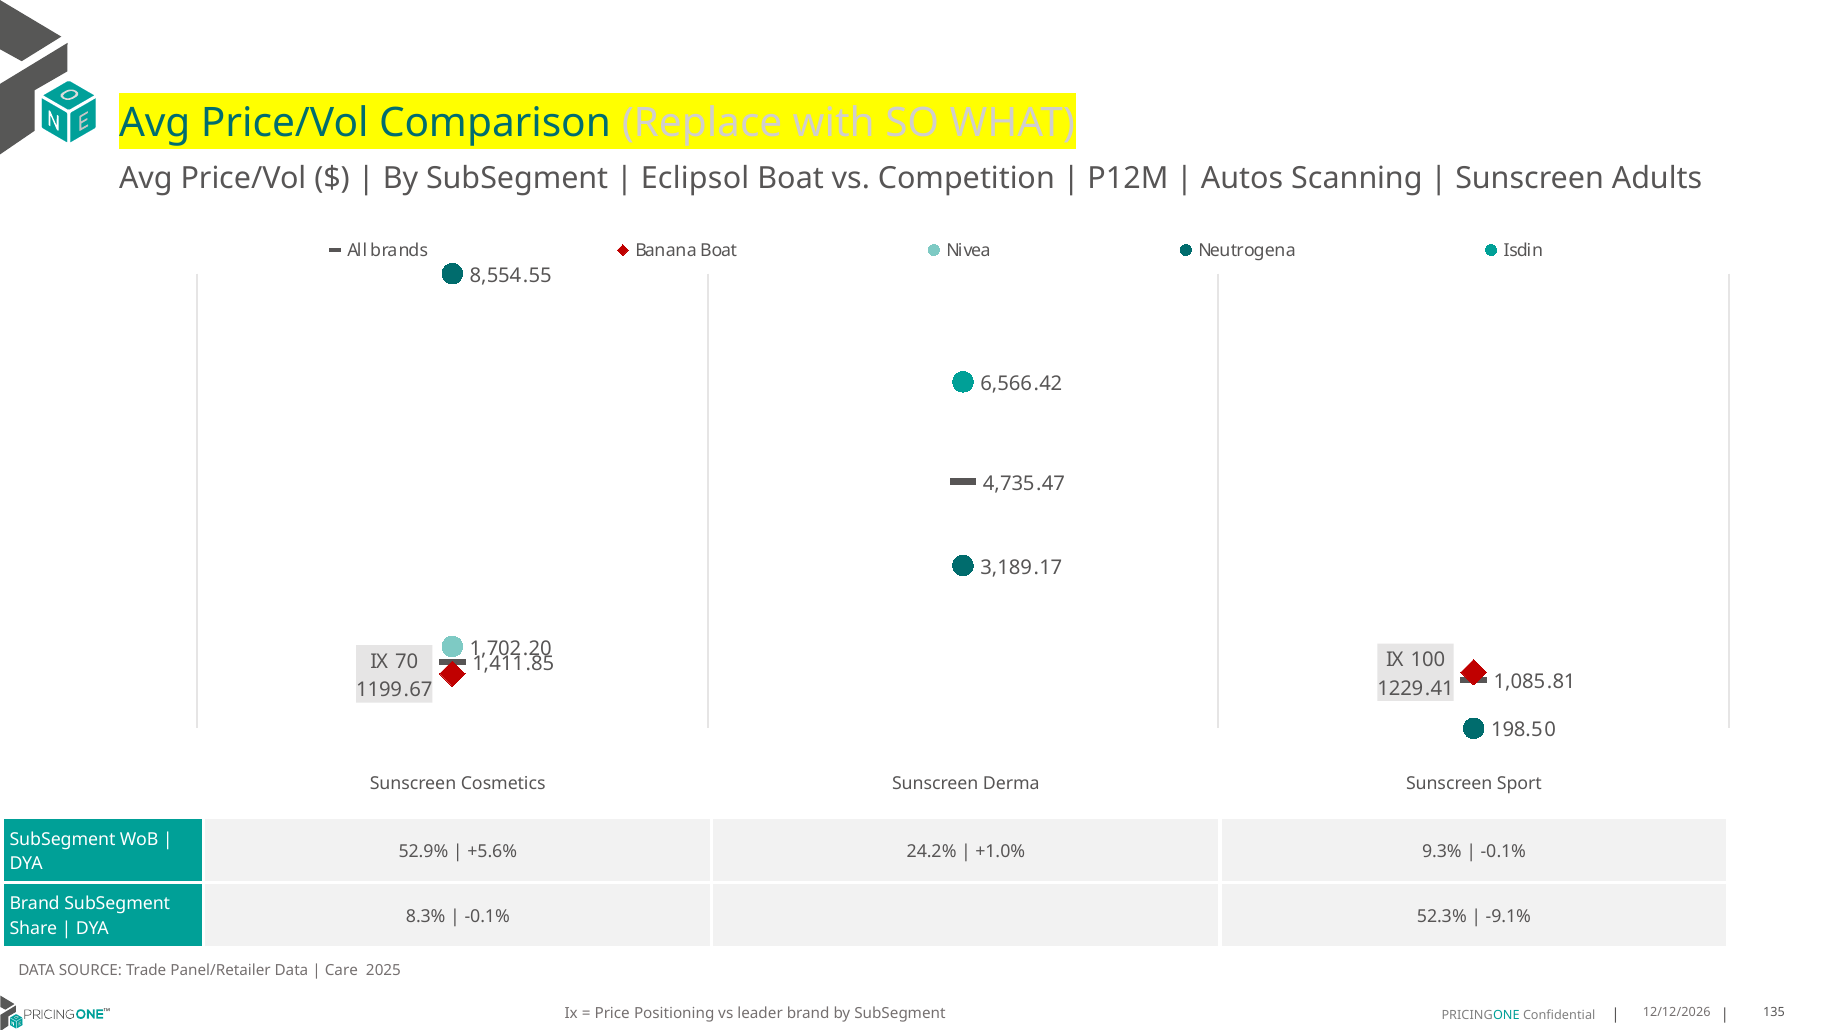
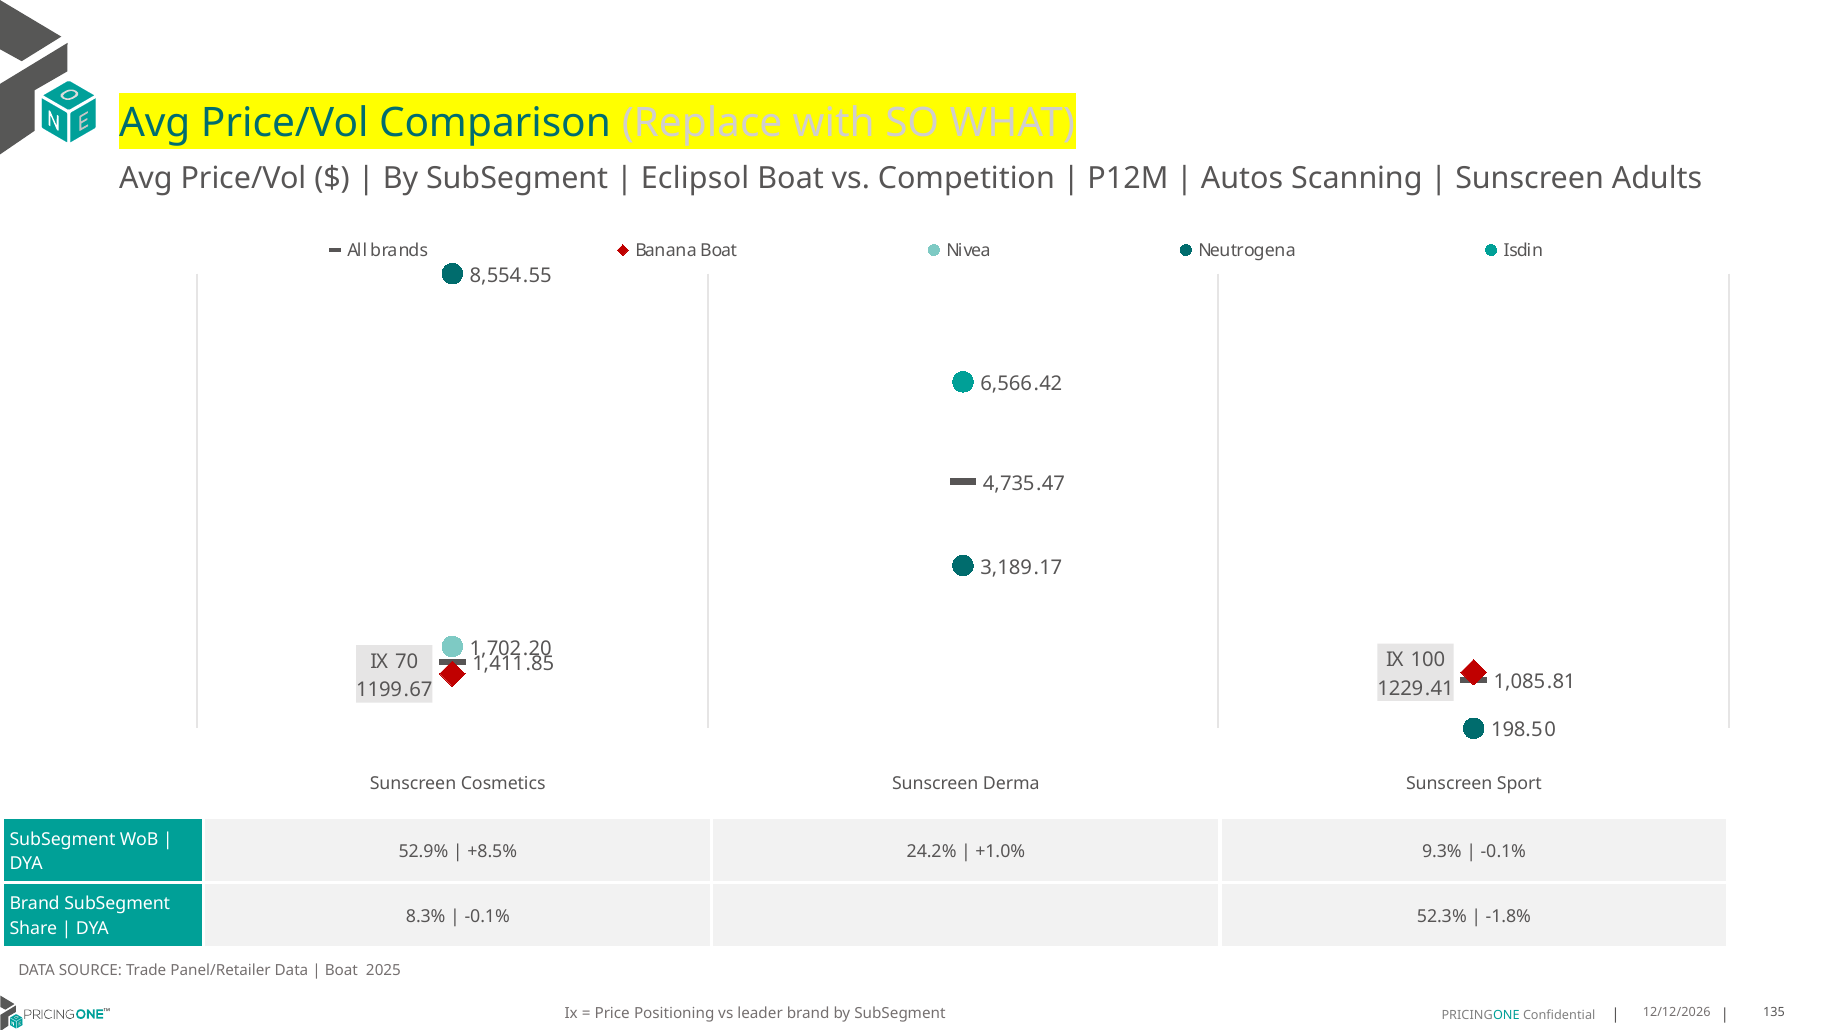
+5.6%: +5.6% -> +8.5%
-9.1%: -9.1% -> -1.8%
Care at (341, 970): Care -> Boat
